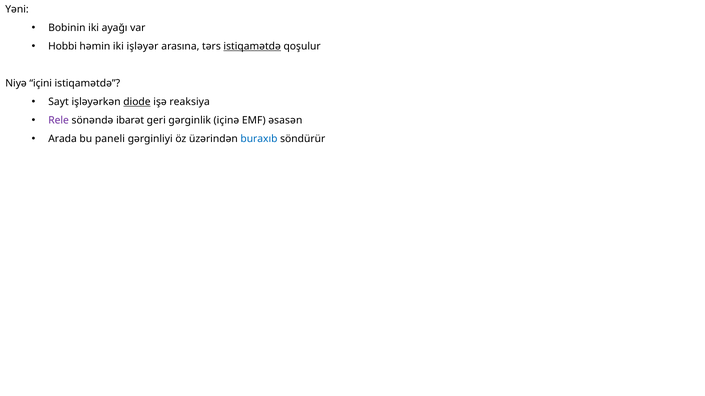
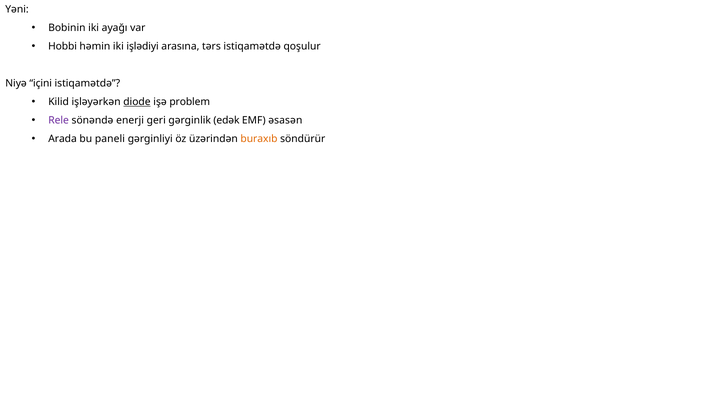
işləyər: işləyər -> işlədiyi
istiqamətdə at (252, 47) underline: present -> none
Sayt: Sayt -> Kilid
reaksiya: reaksiya -> problem
ibarət: ibarət -> enerji
içinə: içinə -> edək
buraxıb colour: blue -> orange
